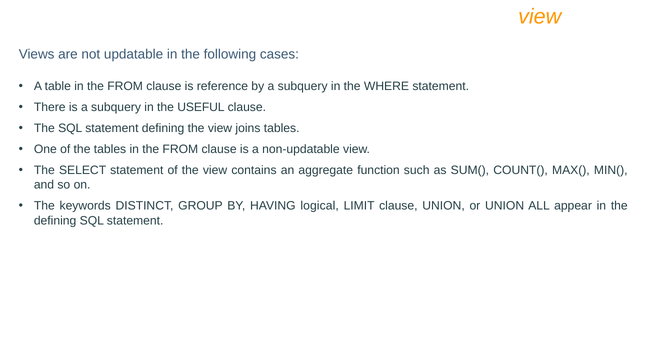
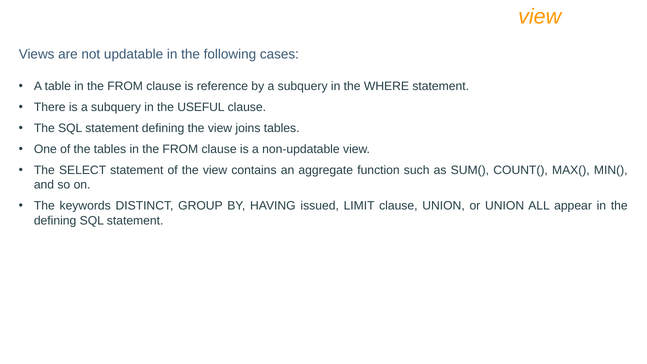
logical: logical -> issued
